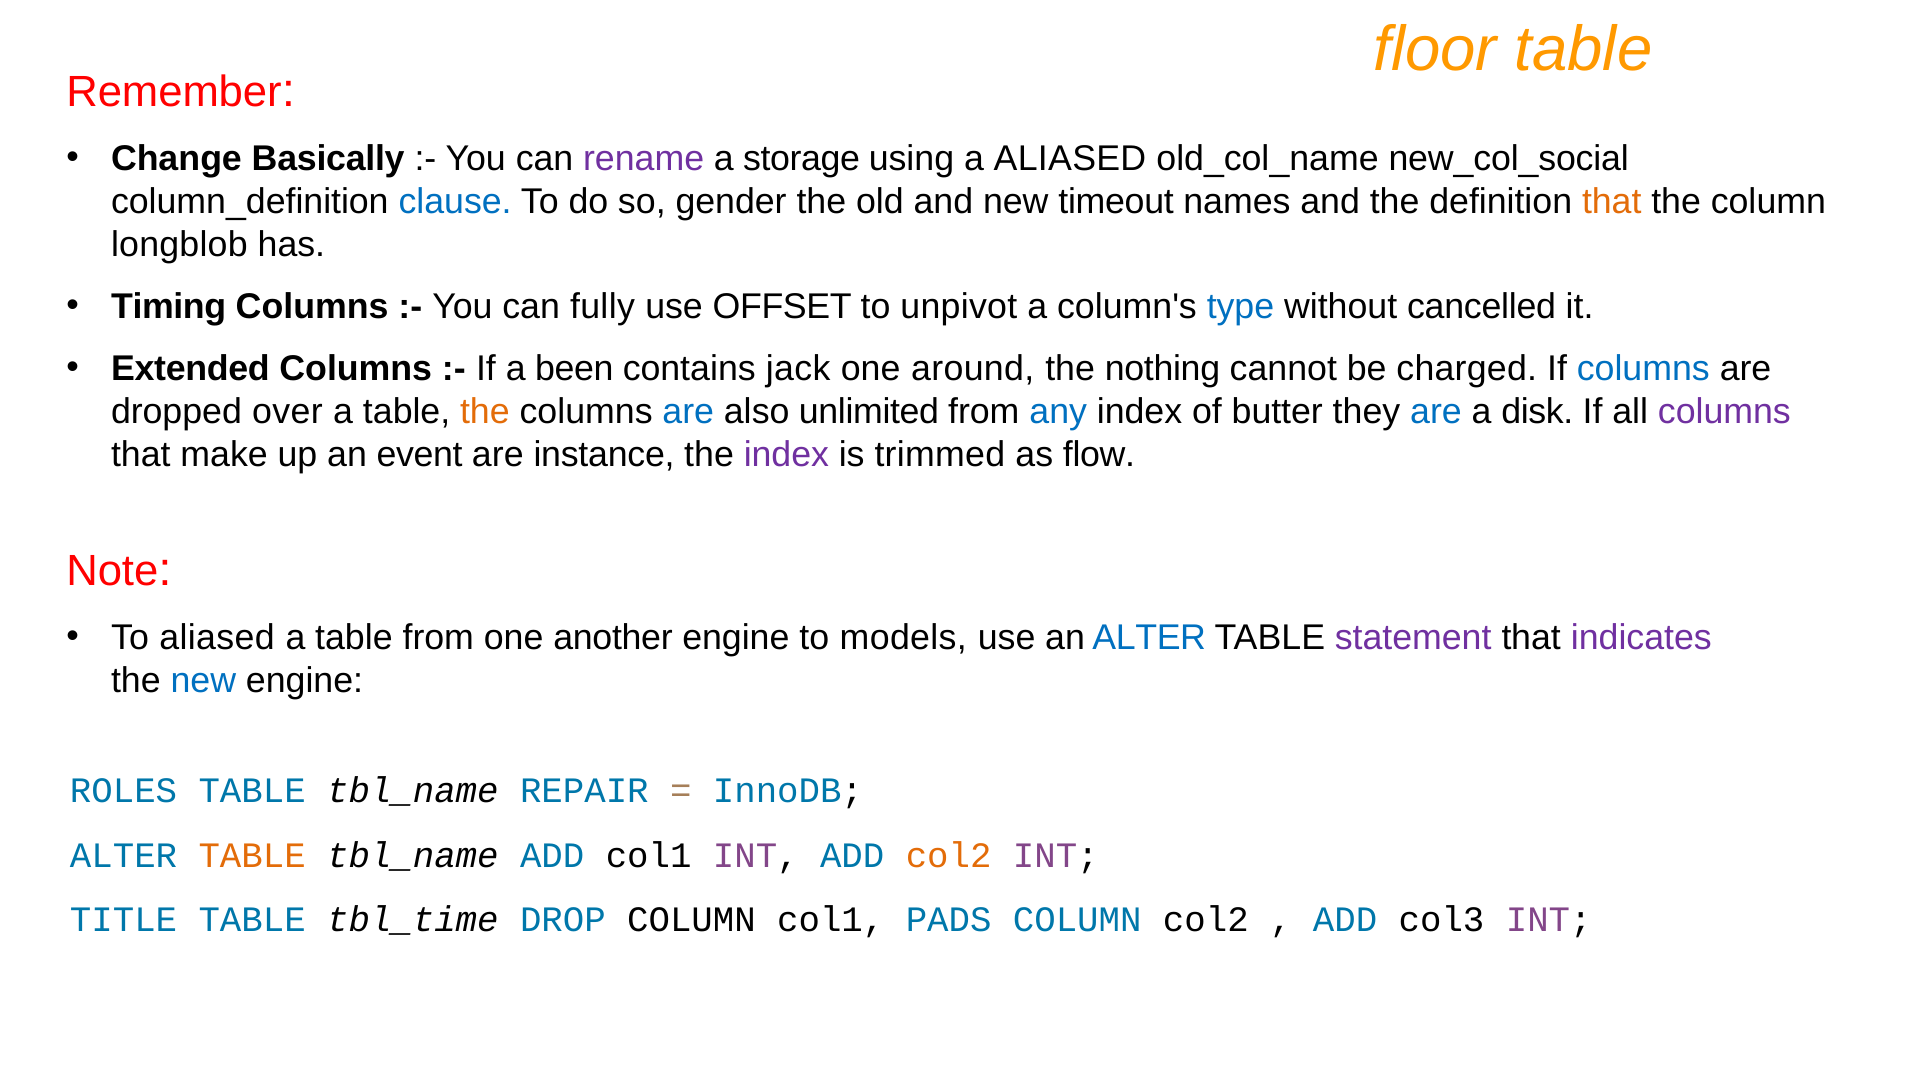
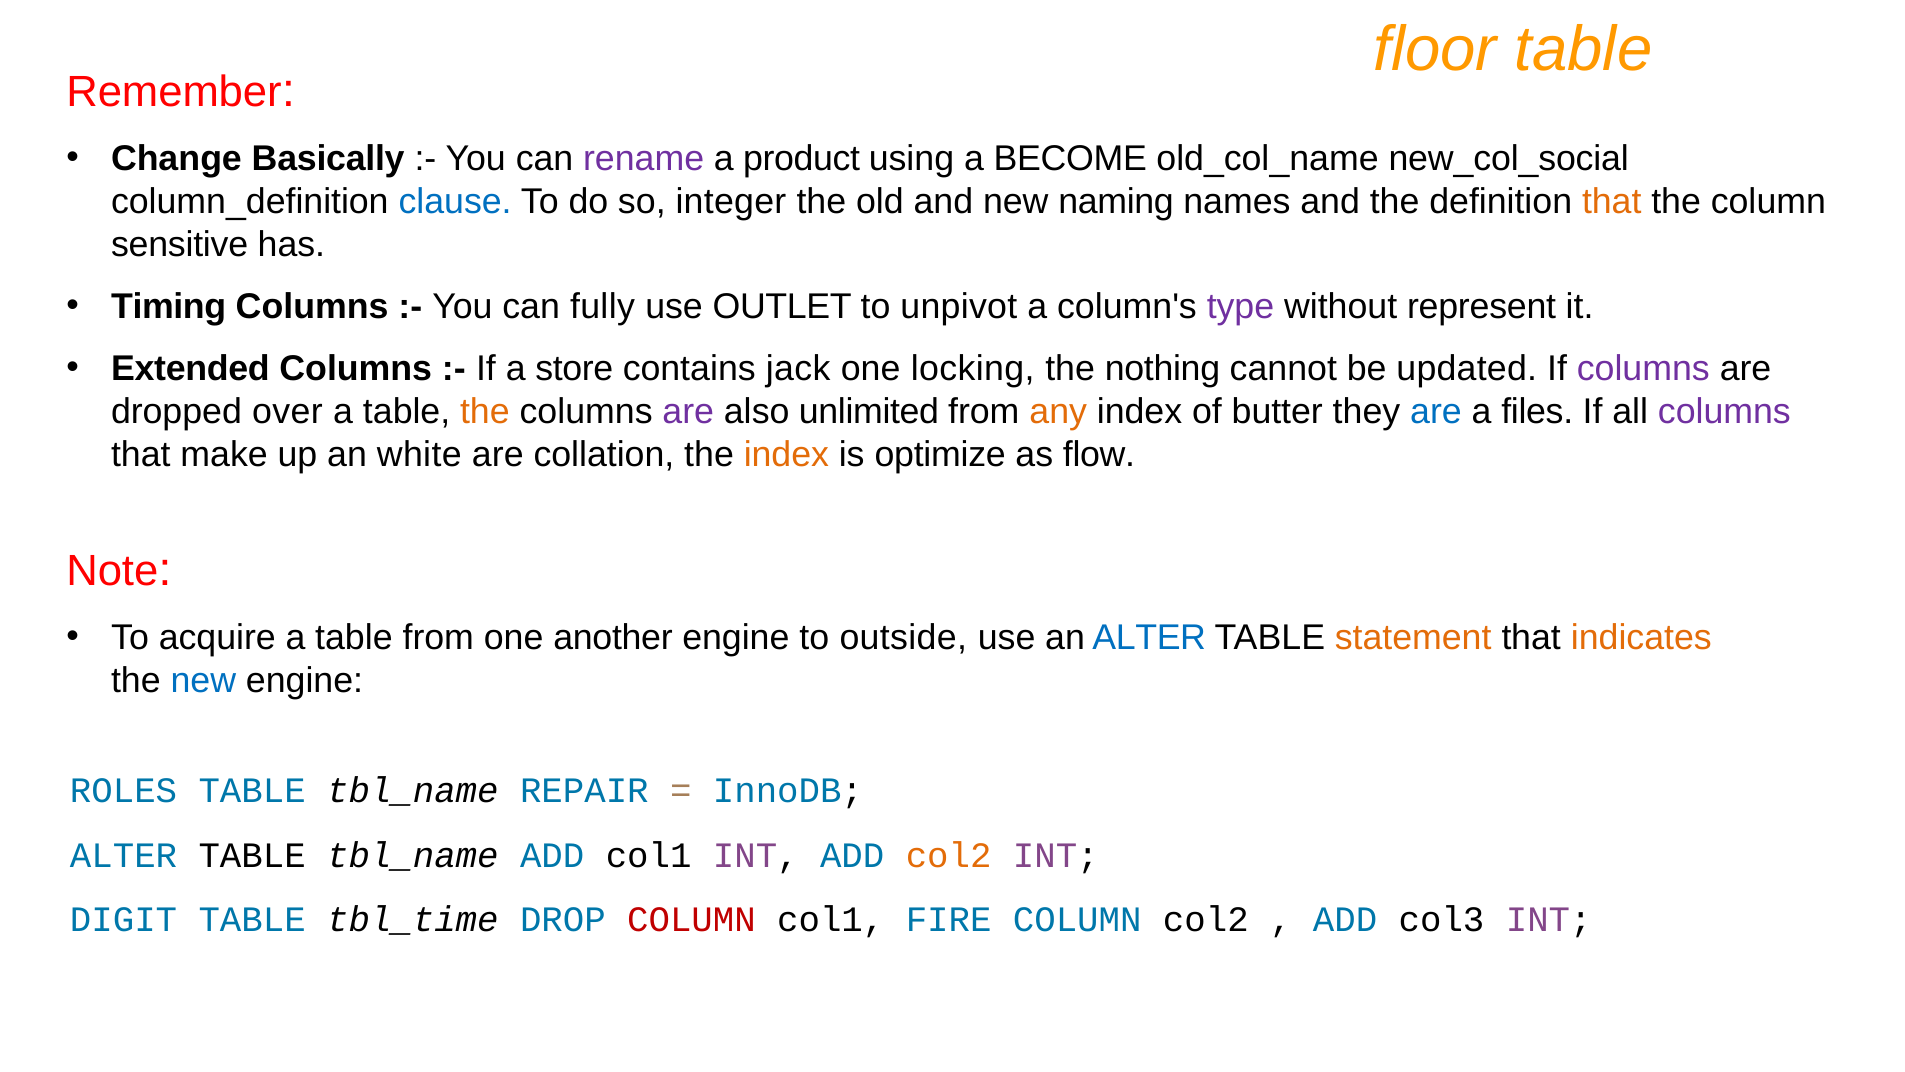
storage: storage -> product
a ALIASED: ALIASED -> BECOME
gender: gender -> integer
timeout: timeout -> naming
longblob: longblob -> sensitive
OFFSET: OFFSET -> OUTLET
type colour: blue -> purple
cancelled: cancelled -> represent
been: been -> store
around: around -> locking
charged: charged -> updated
columns at (1643, 369) colour: blue -> purple
are at (688, 411) colour: blue -> purple
any colour: blue -> orange
disk: disk -> files
event: event -> white
instance: instance -> collation
index at (786, 454) colour: purple -> orange
trimmed: trimmed -> optimize
To aliased: aliased -> acquire
models: models -> outside
statement colour: purple -> orange
indicates colour: purple -> orange
TABLE at (252, 855) colour: orange -> black
TITLE: TITLE -> DIGIT
COLUMN at (691, 919) colour: black -> red
PADS: PADS -> FIRE
